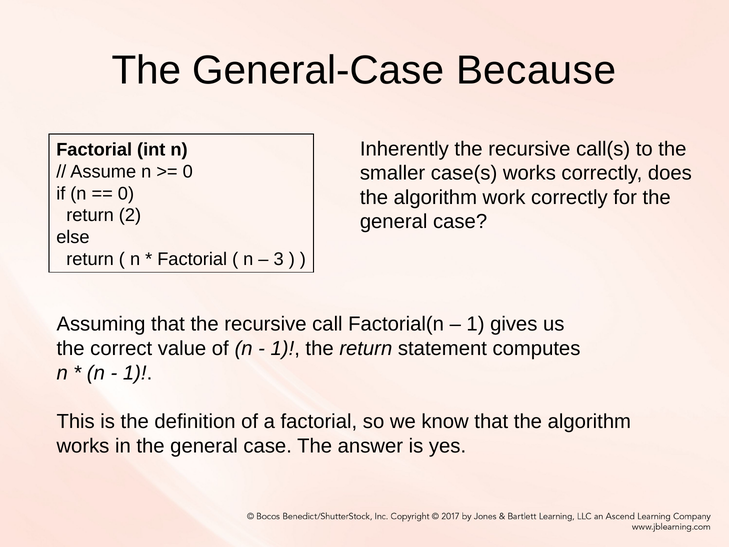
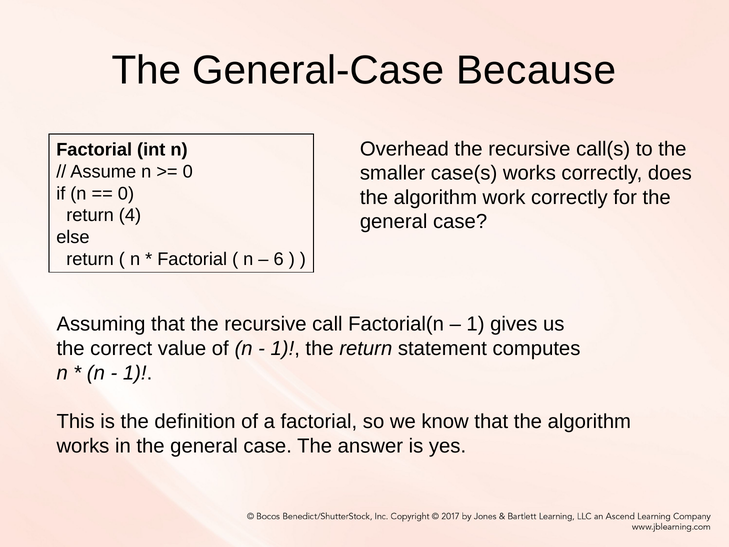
Inherently: Inherently -> Overhead
2: 2 -> 4
3: 3 -> 6
